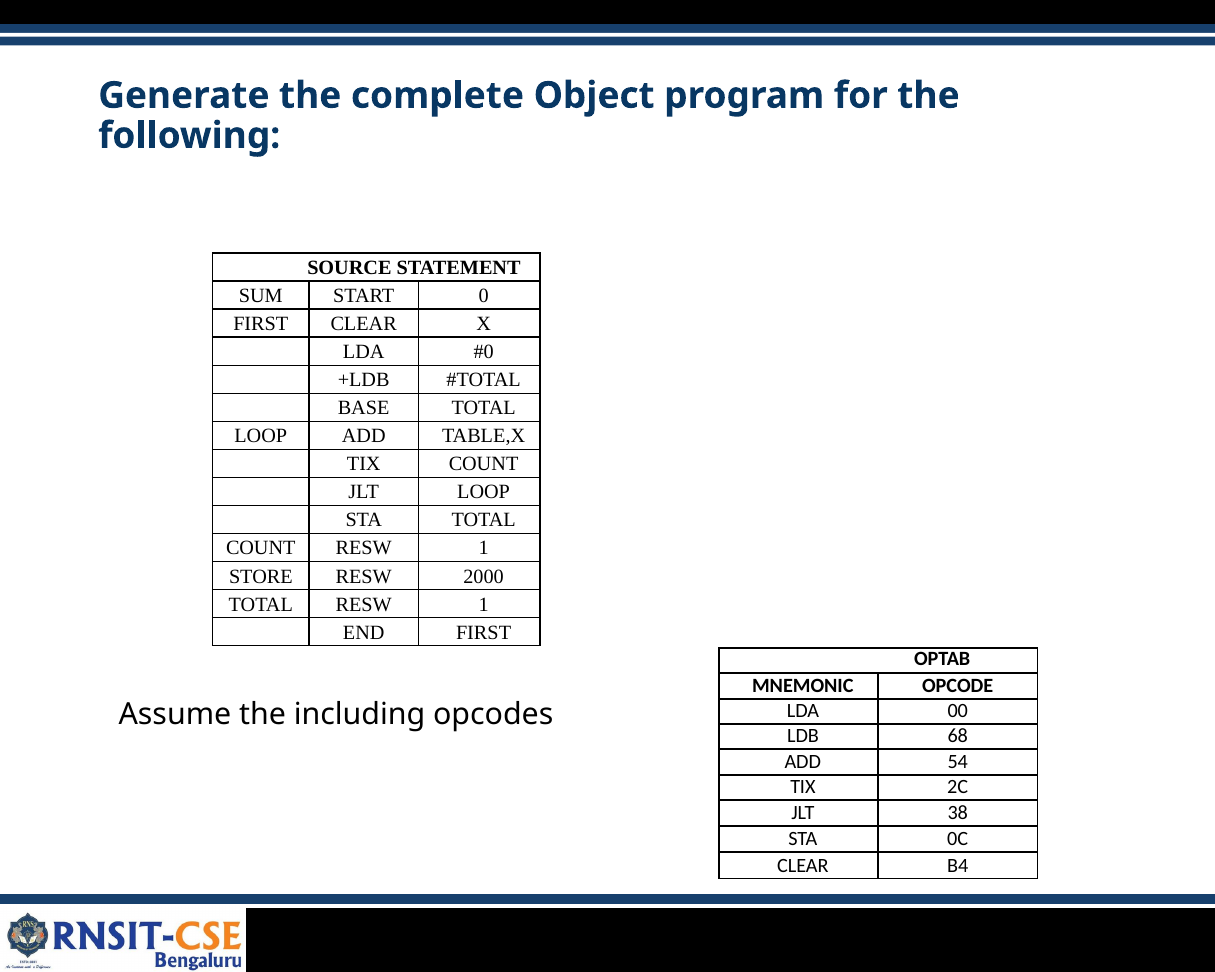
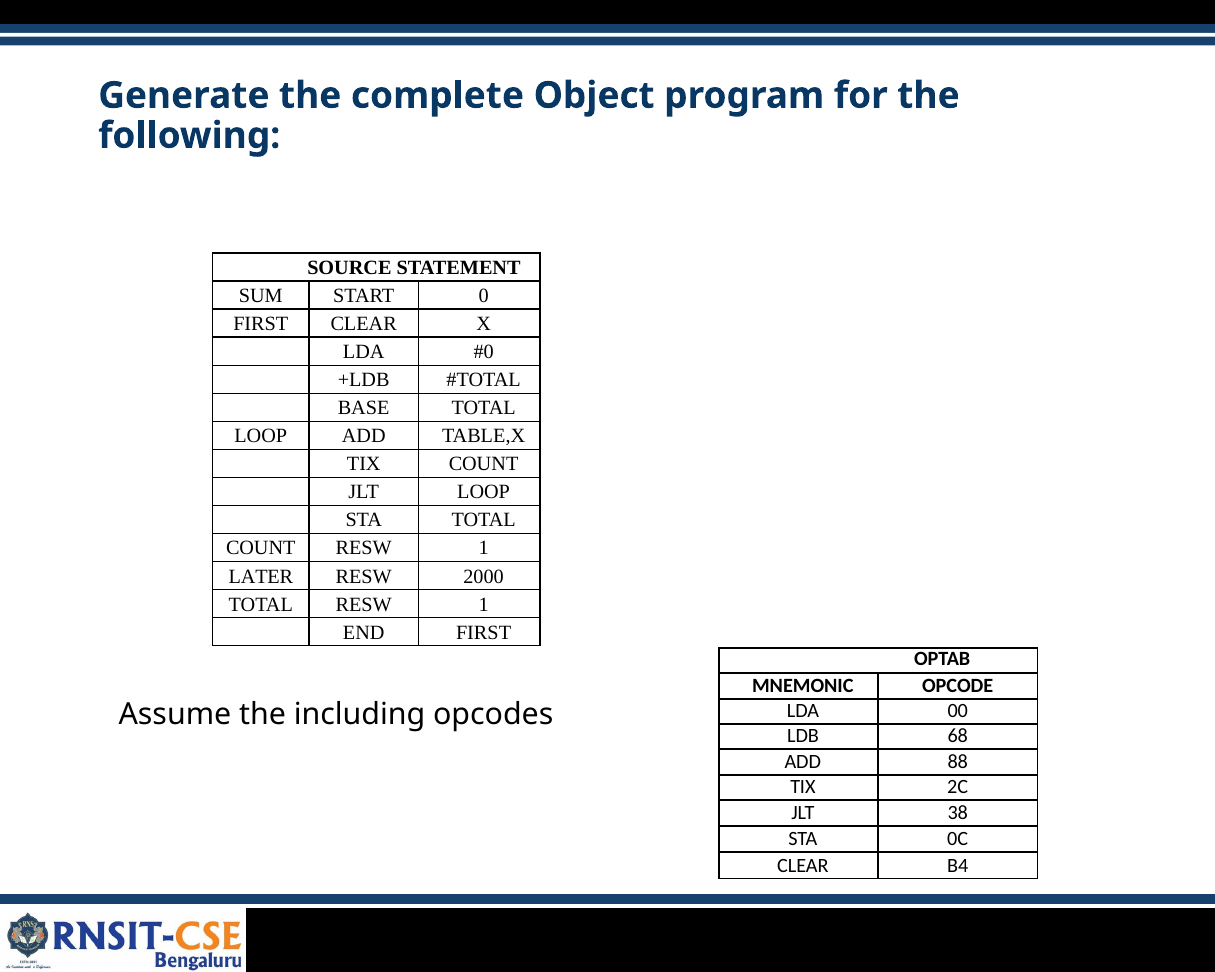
STORE: STORE -> LATER
54: 54 -> 88
